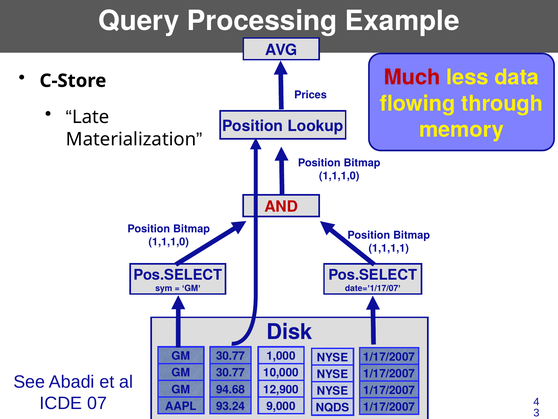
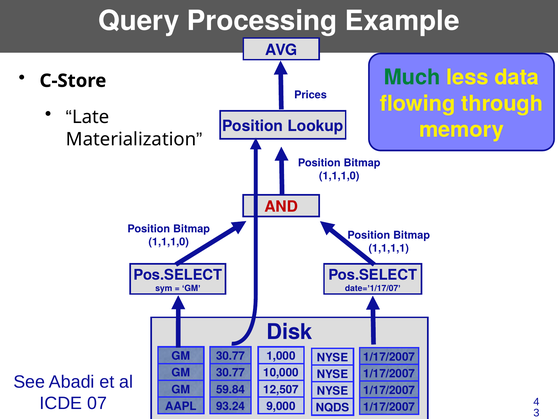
Much colour: red -> green
94.68: 94.68 -> 59.84
12,900: 12,900 -> 12,507
